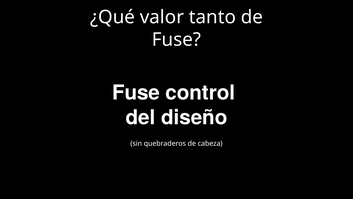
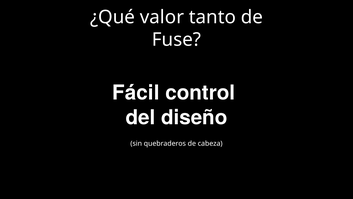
Fuse at (136, 93): Fuse -> Fácil
